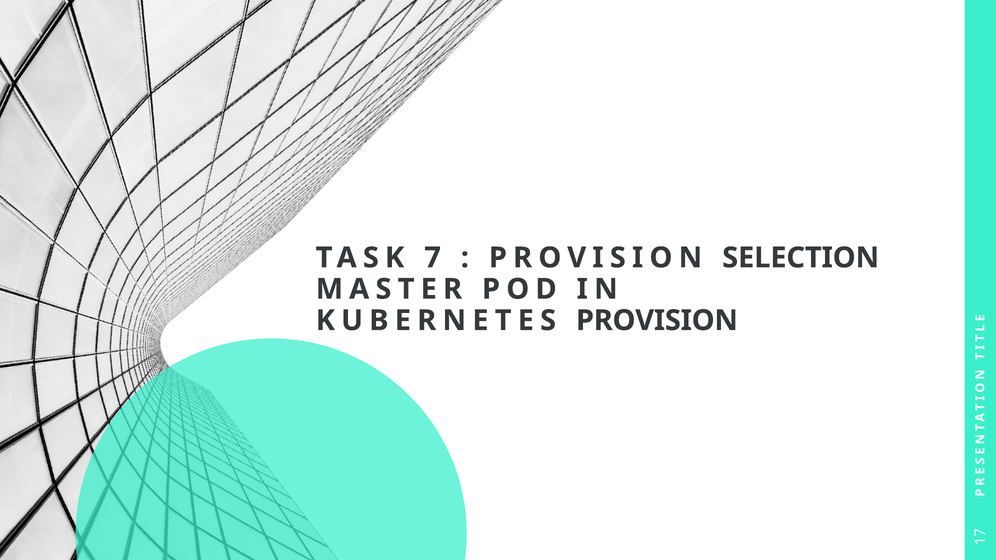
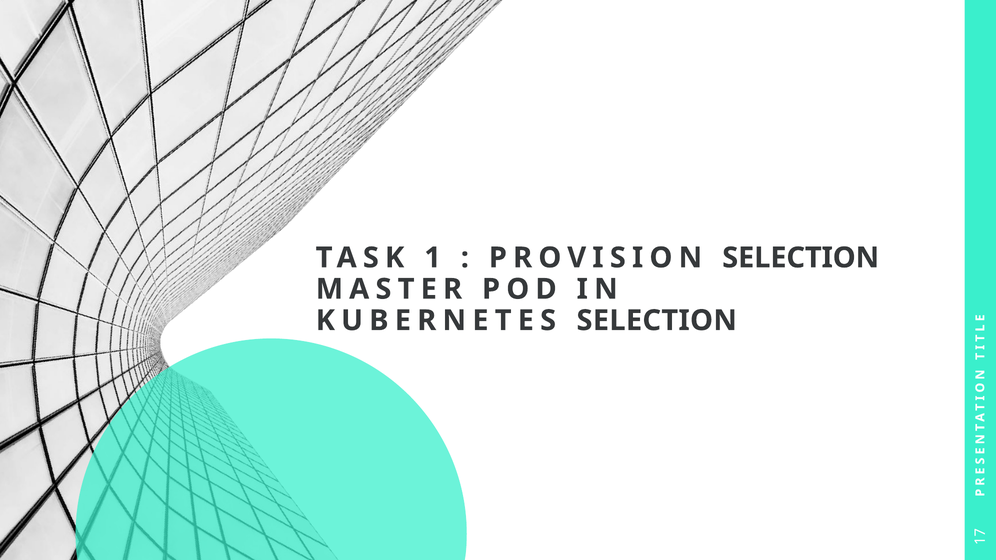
TASK 7: 7 -> 1
KUBERNETES PROVISION: PROVISION -> SELECTION
